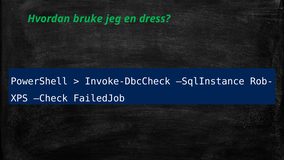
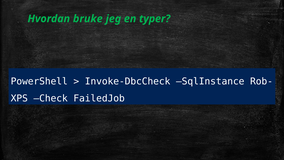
dress: dress -> typer
